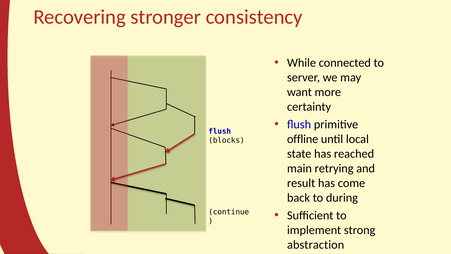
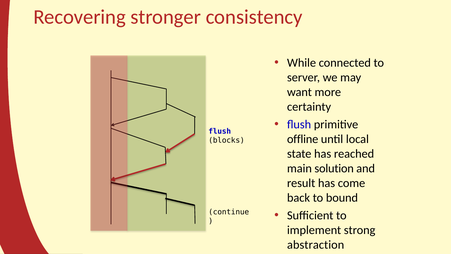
retrying: retrying -> solution
during: during -> bound
